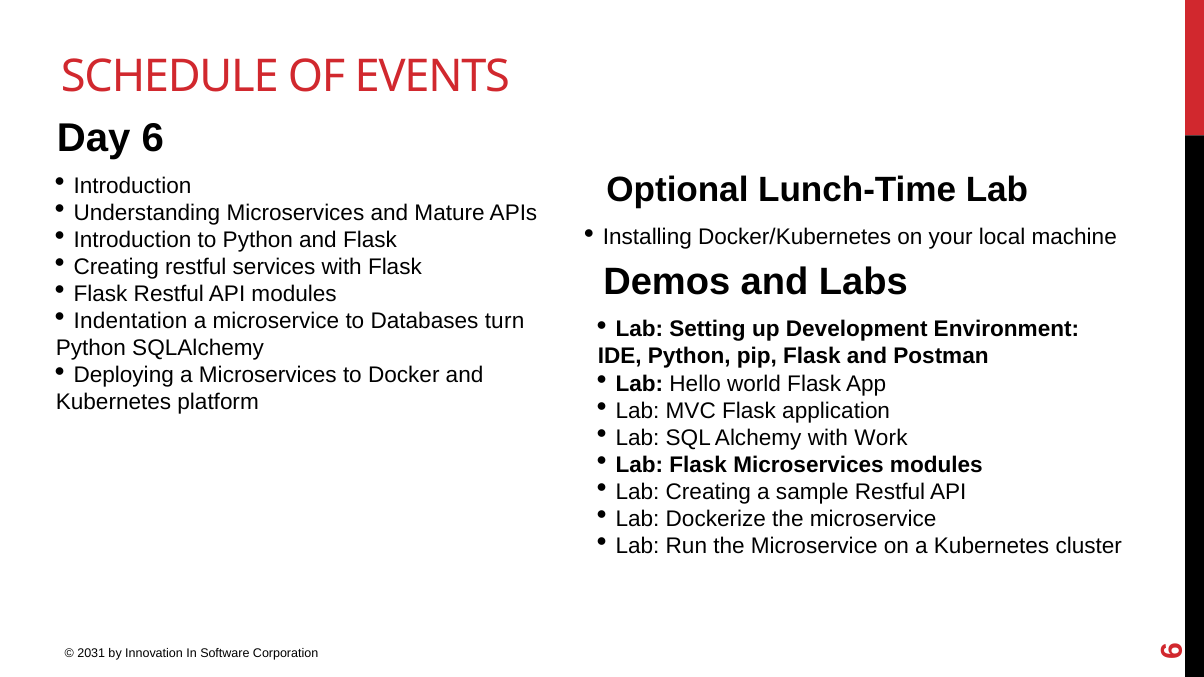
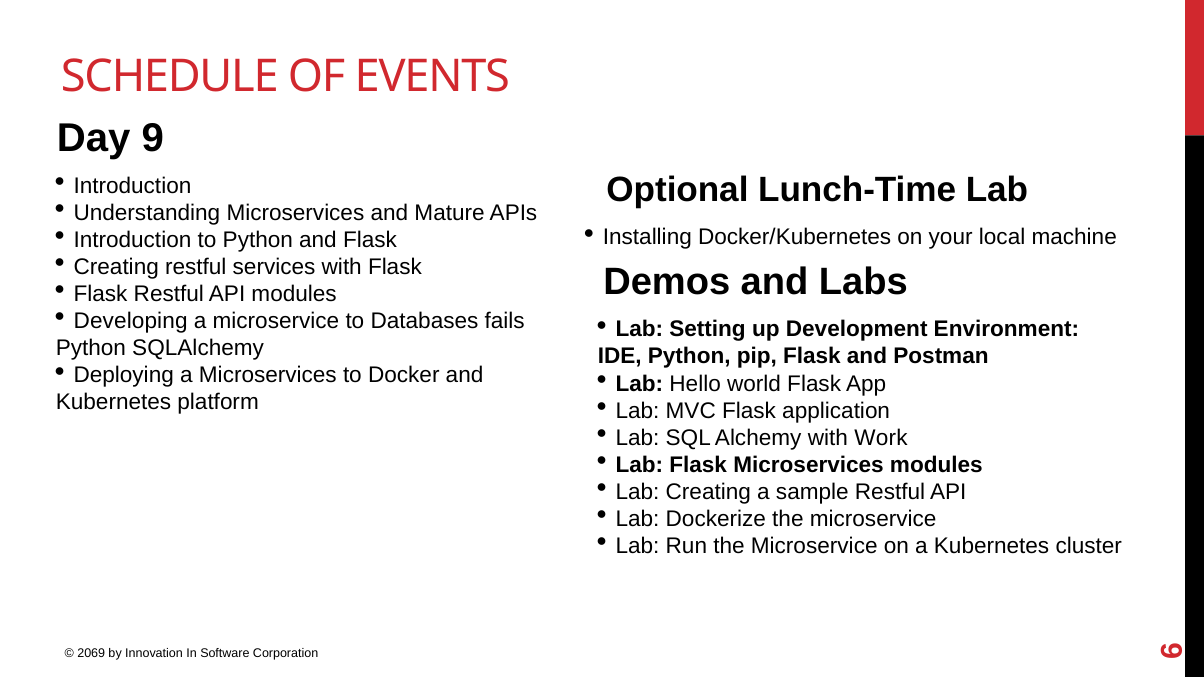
Day 6: 6 -> 9
Indentation: Indentation -> Developing
turn: turn -> fails
2031: 2031 -> 2069
